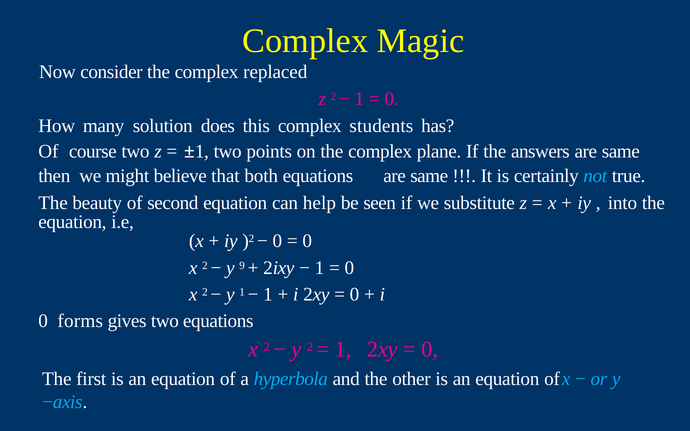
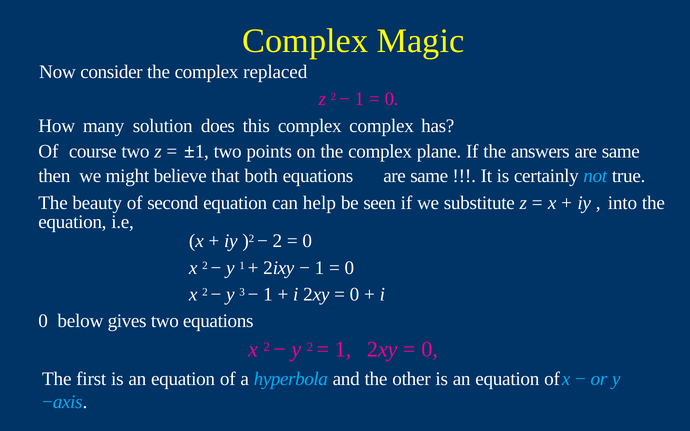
complex students: students -> complex
0 at (277, 241): 0 -> 2
y 9: 9 -> 1
y 1: 1 -> 3
forms: forms -> below
